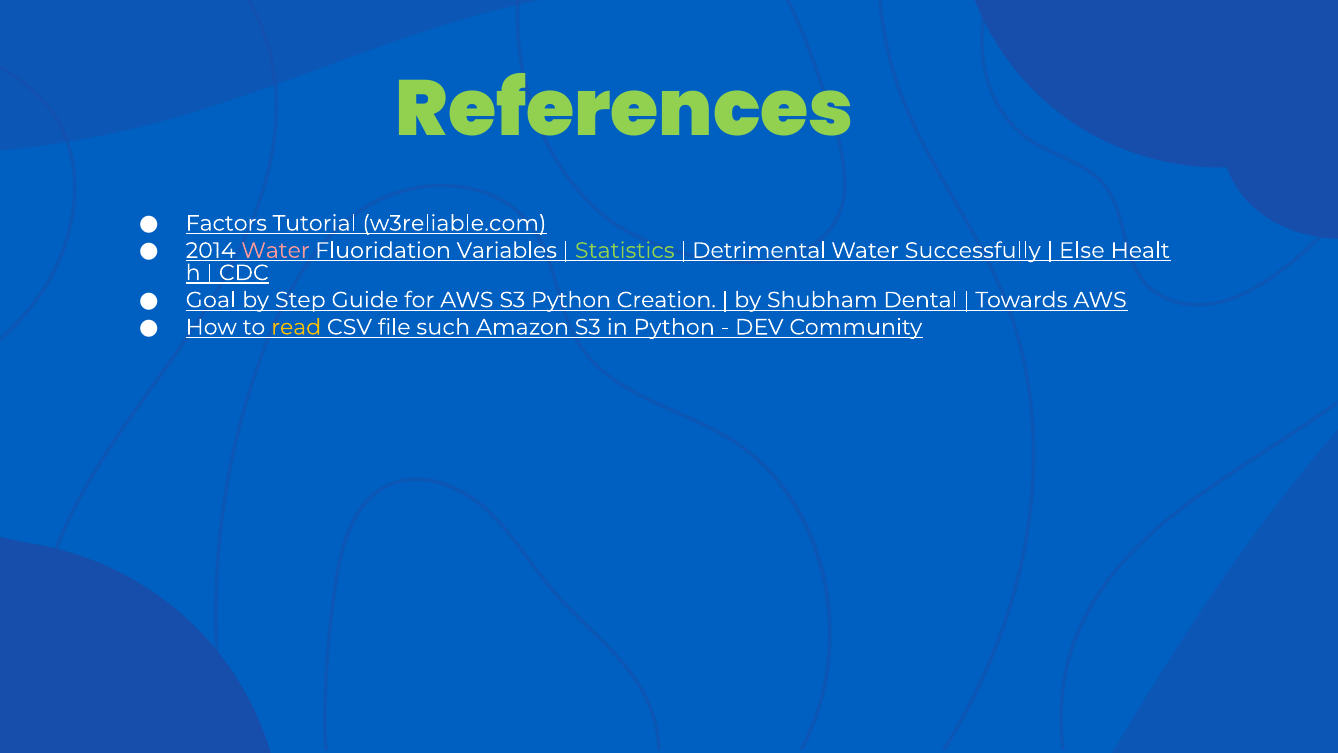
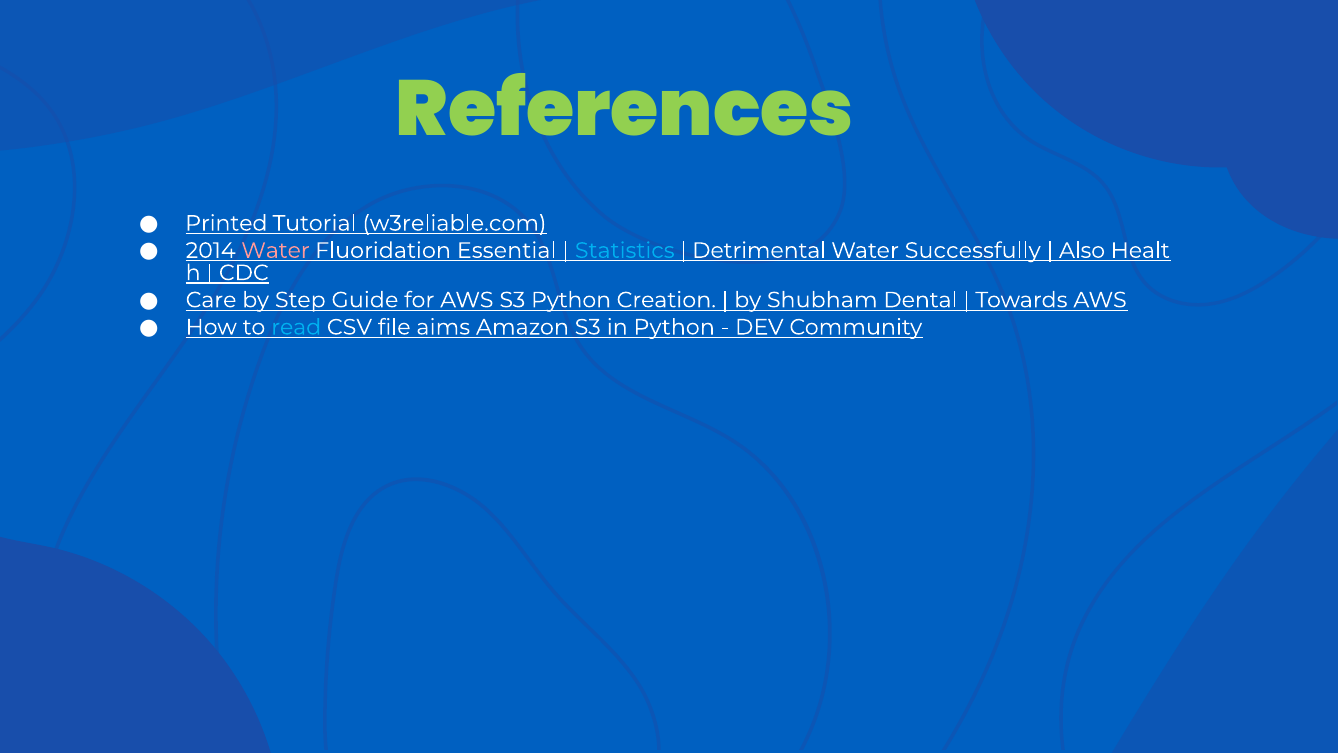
Factors: Factors -> Printed
Variables: Variables -> Essential
Statistics colour: light green -> light blue
Else: Else -> Also
Goal: Goal -> Care
read colour: yellow -> light blue
such: such -> aims
